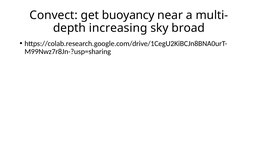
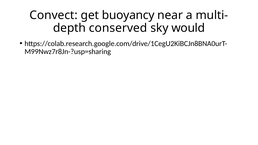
increasing: increasing -> conserved
broad: broad -> would
